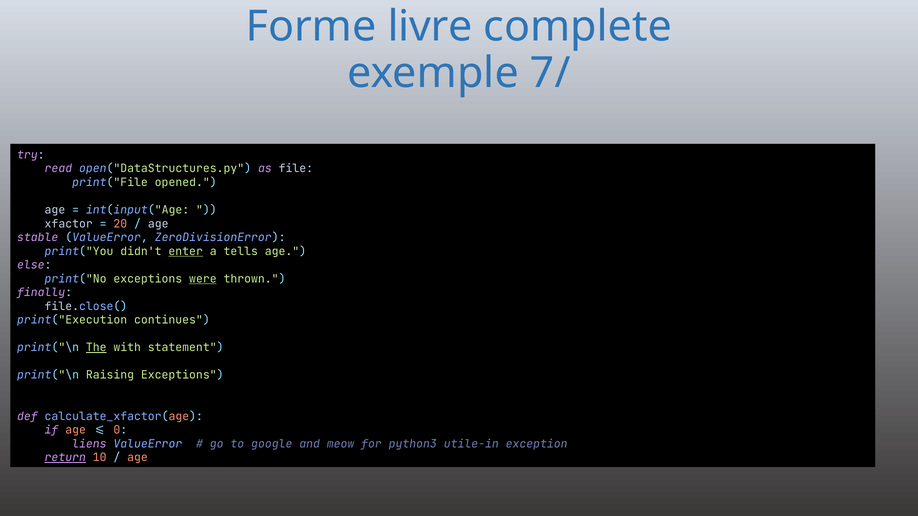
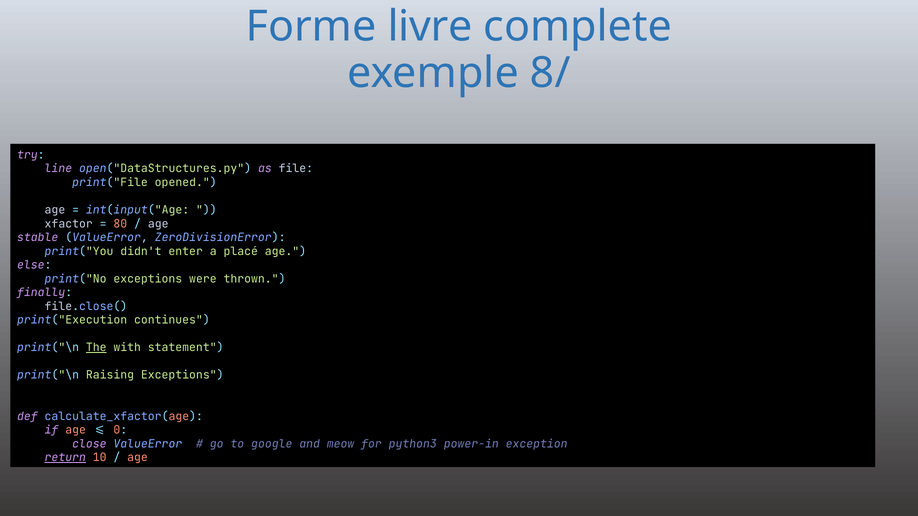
7/: 7/ -> 8/
read: read -> line
20: 20 -> 80
enter underline: present -> none
tells: tells -> placé
were underline: present -> none
liens: liens -> close
utile-in: utile-in -> power-in
